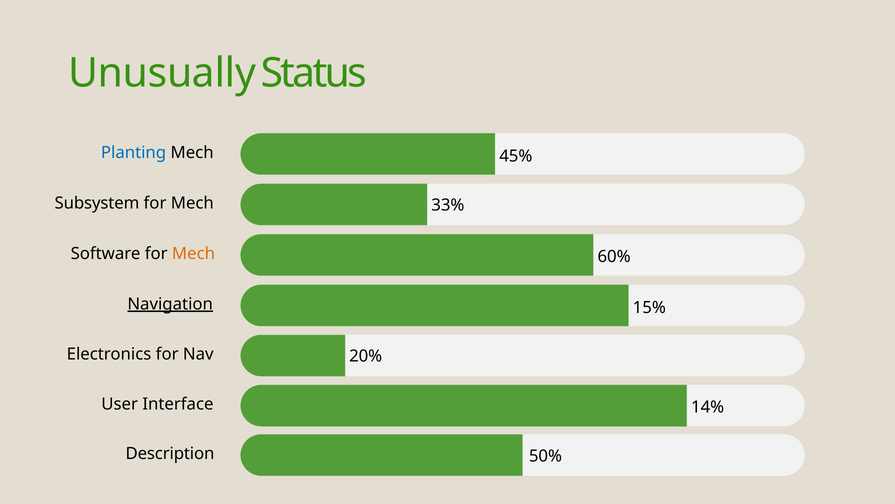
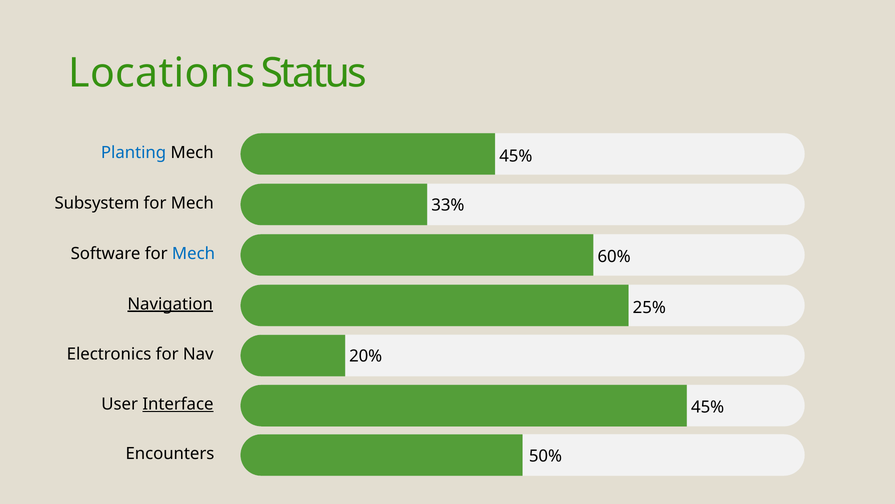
Unusually: Unusually -> Locations
Mech at (194, 253) colour: orange -> blue
15%: 15% -> 25%
Interface underline: none -> present
14% at (708, 407): 14% -> 45%
Description: Description -> Encounters
